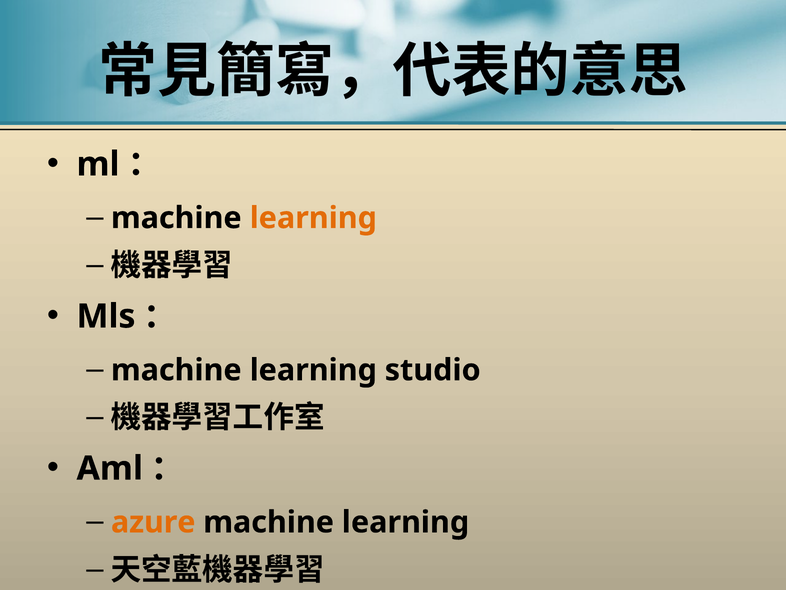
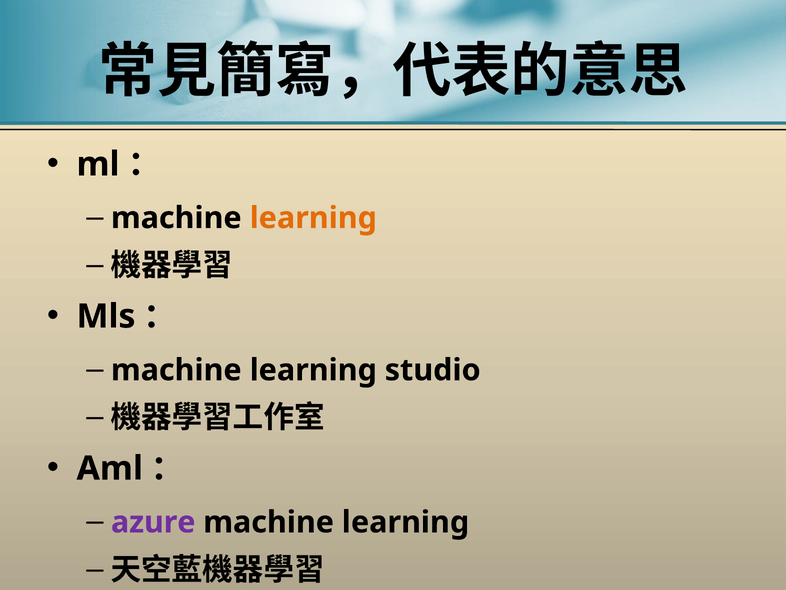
azure colour: orange -> purple
